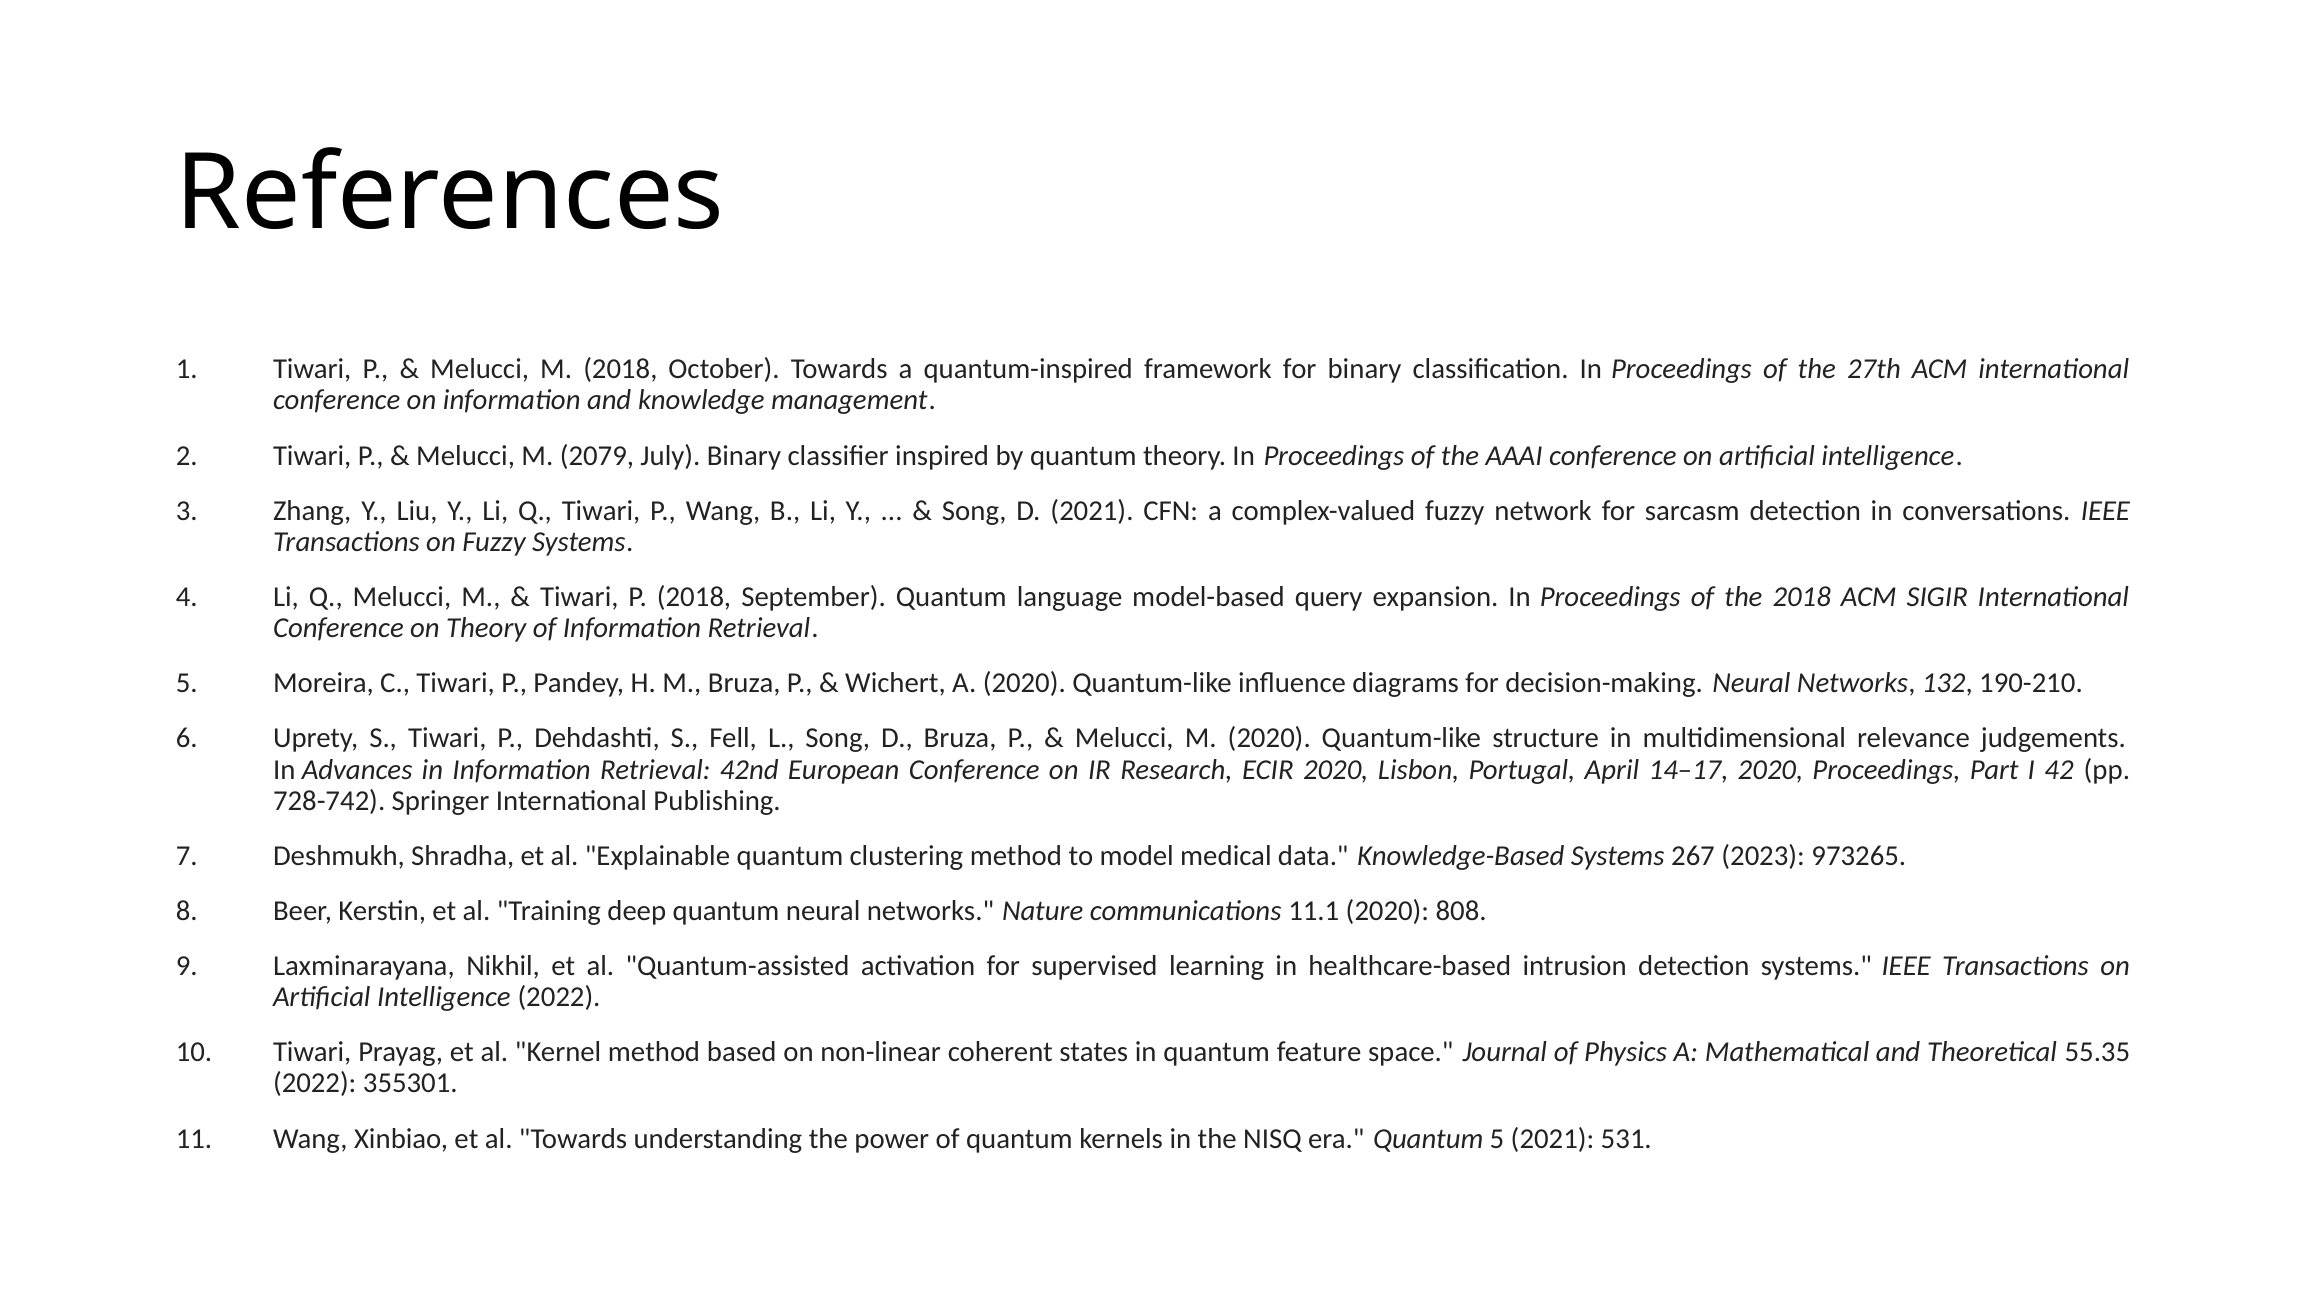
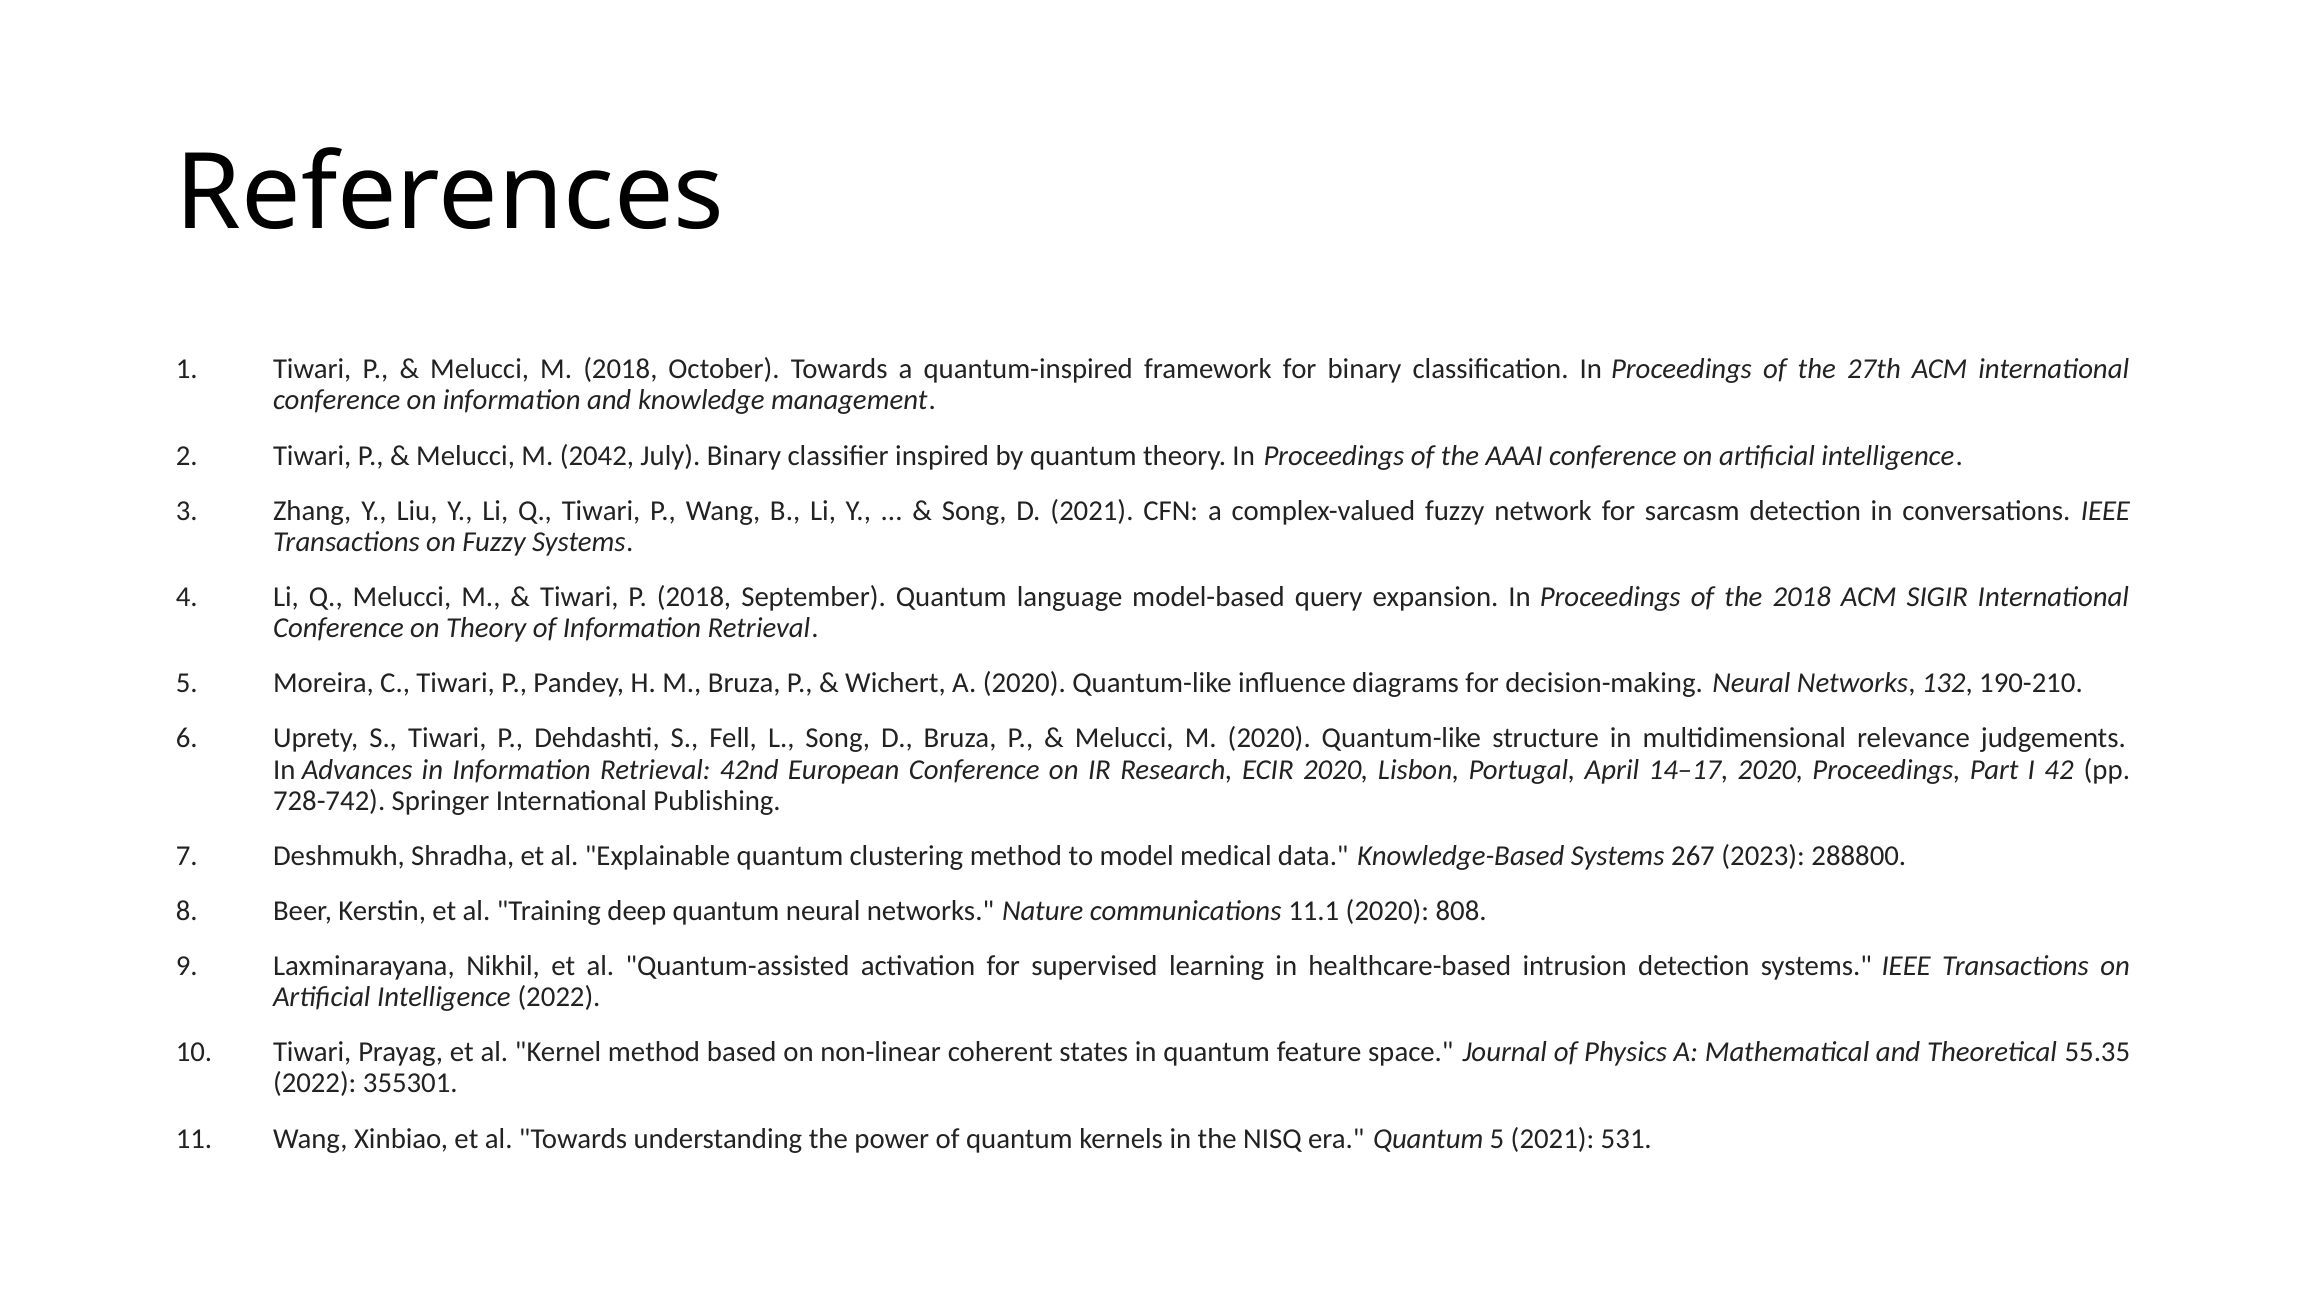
2079: 2079 -> 2042
973265: 973265 -> 288800
